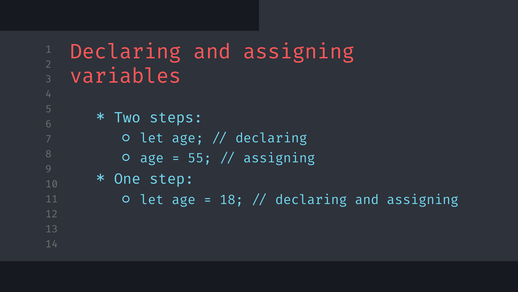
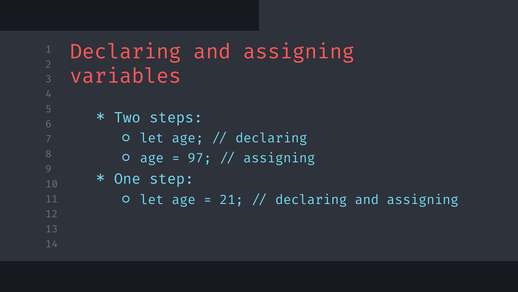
55: 55 -> 97
18: 18 -> 21
